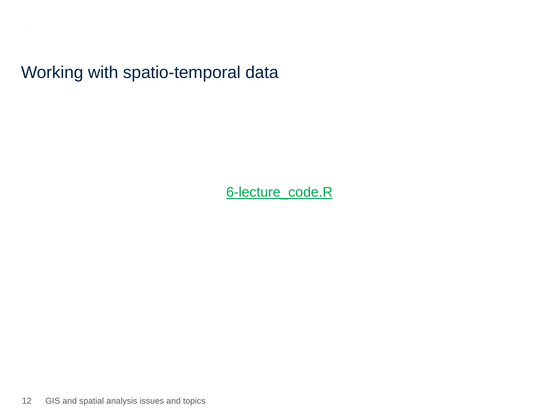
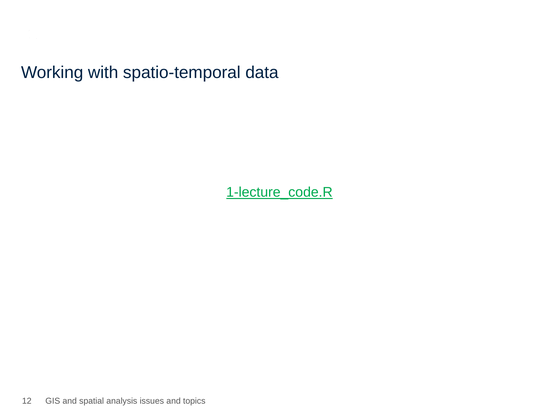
6-lecture_code.R: 6-lecture_code.R -> 1-lecture_code.R
